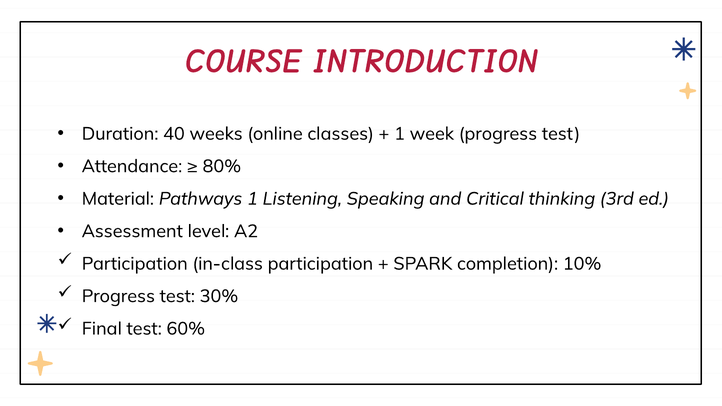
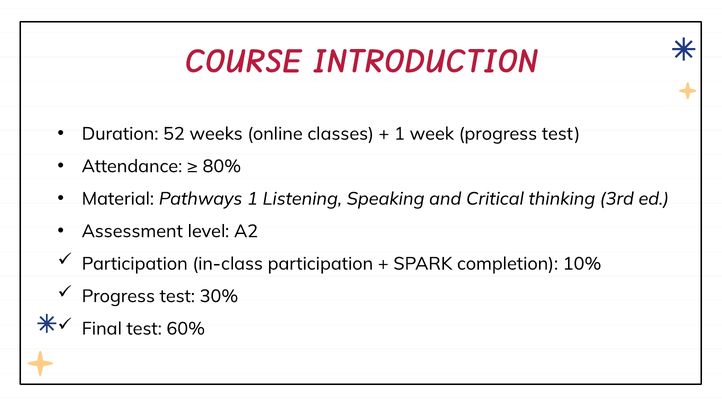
40: 40 -> 52
